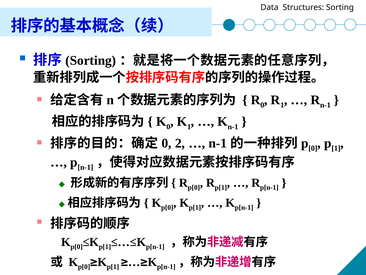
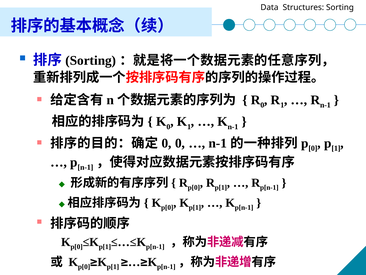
2 at (180, 143): 2 -> 0
